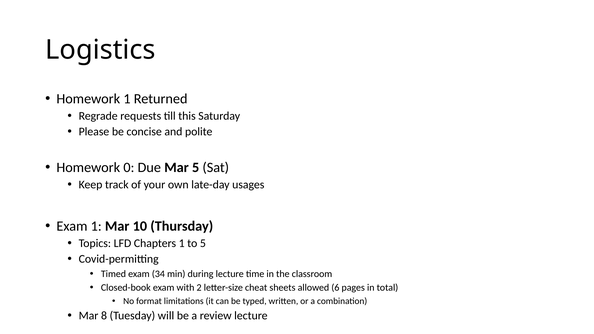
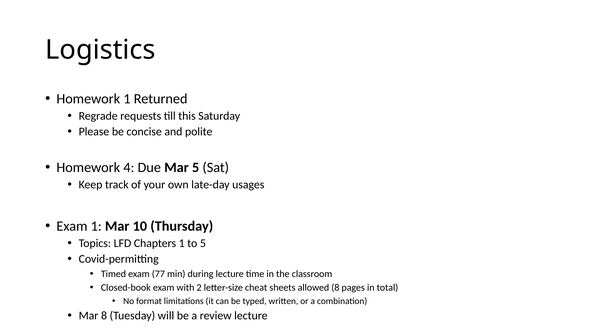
0: 0 -> 4
34: 34 -> 77
allowed 6: 6 -> 8
